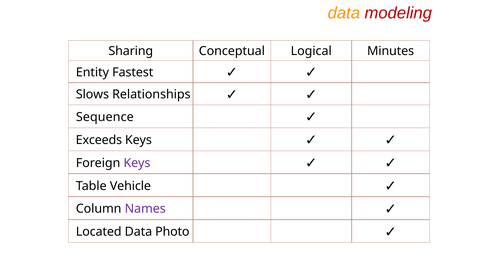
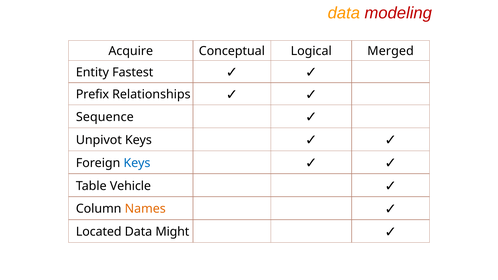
Sharing: Sharing -> Acquire
Minutes: Minutes -> Merged
Slows: Slows -> Prefix
Exceeds: Exceeds -> Unpivot
Keys at (137, 163) colour: purple -> blue
Names colour: purple -> orange
Photo: Photo -> Might
